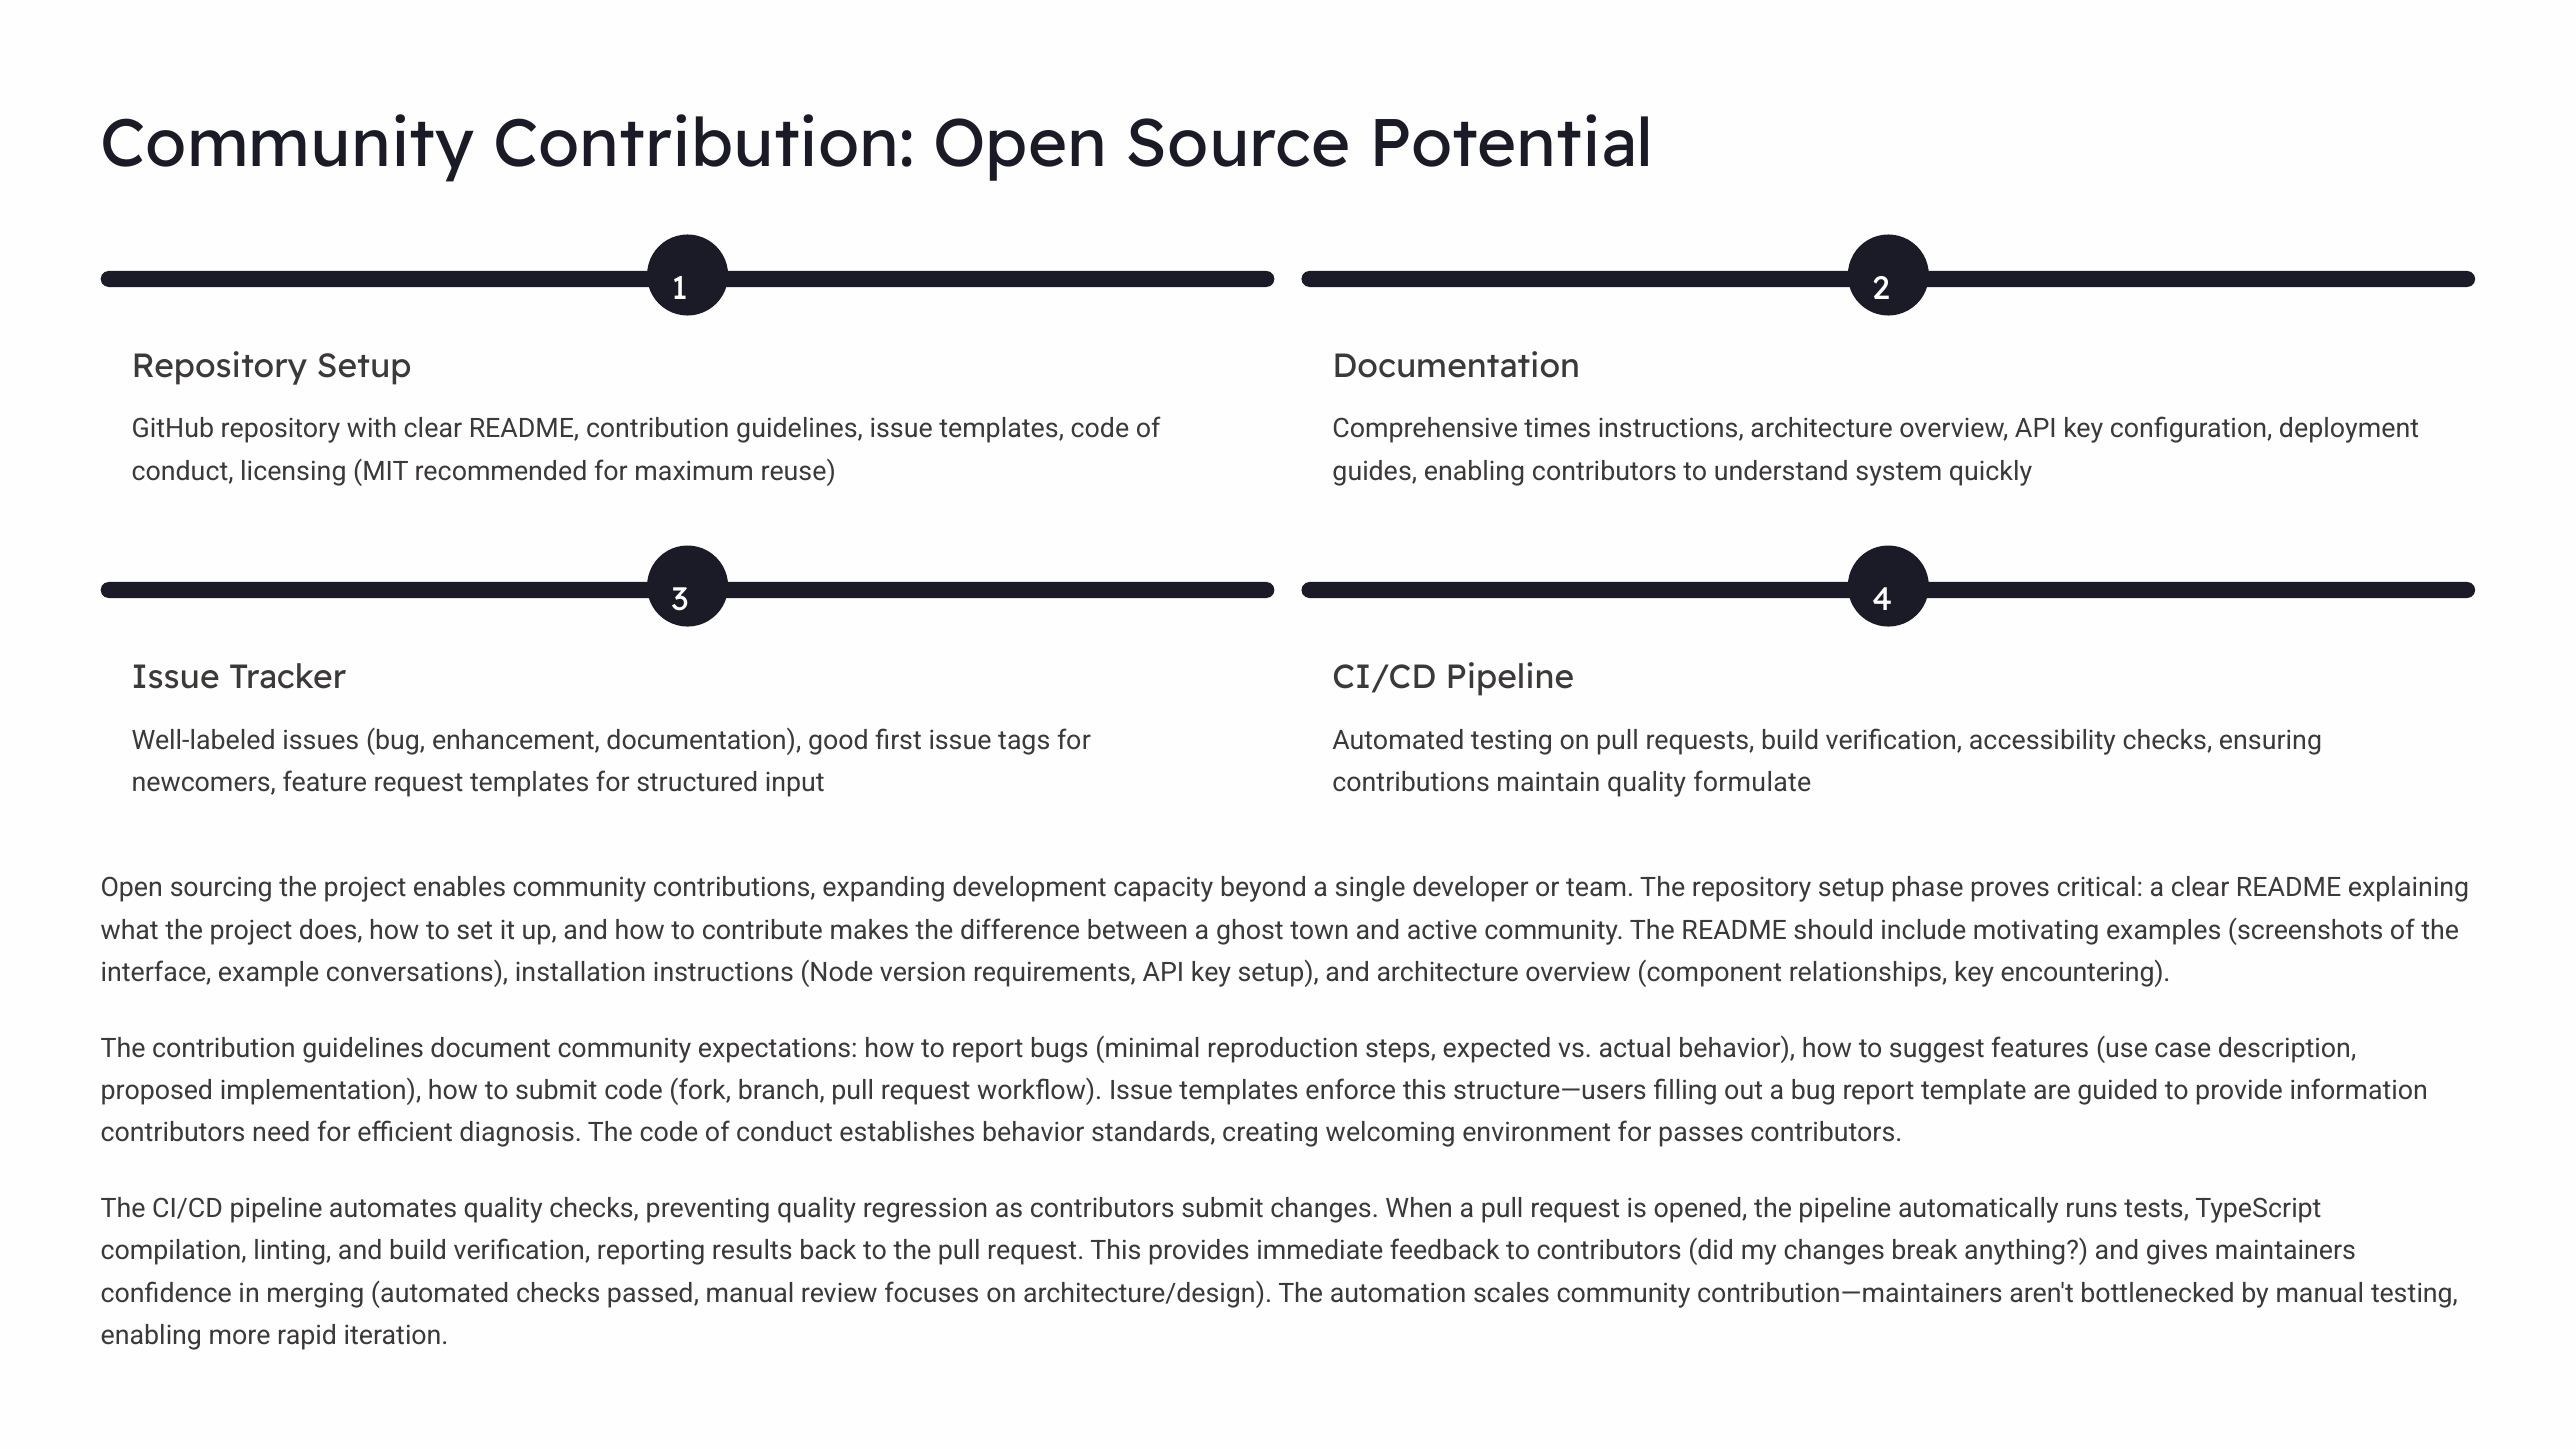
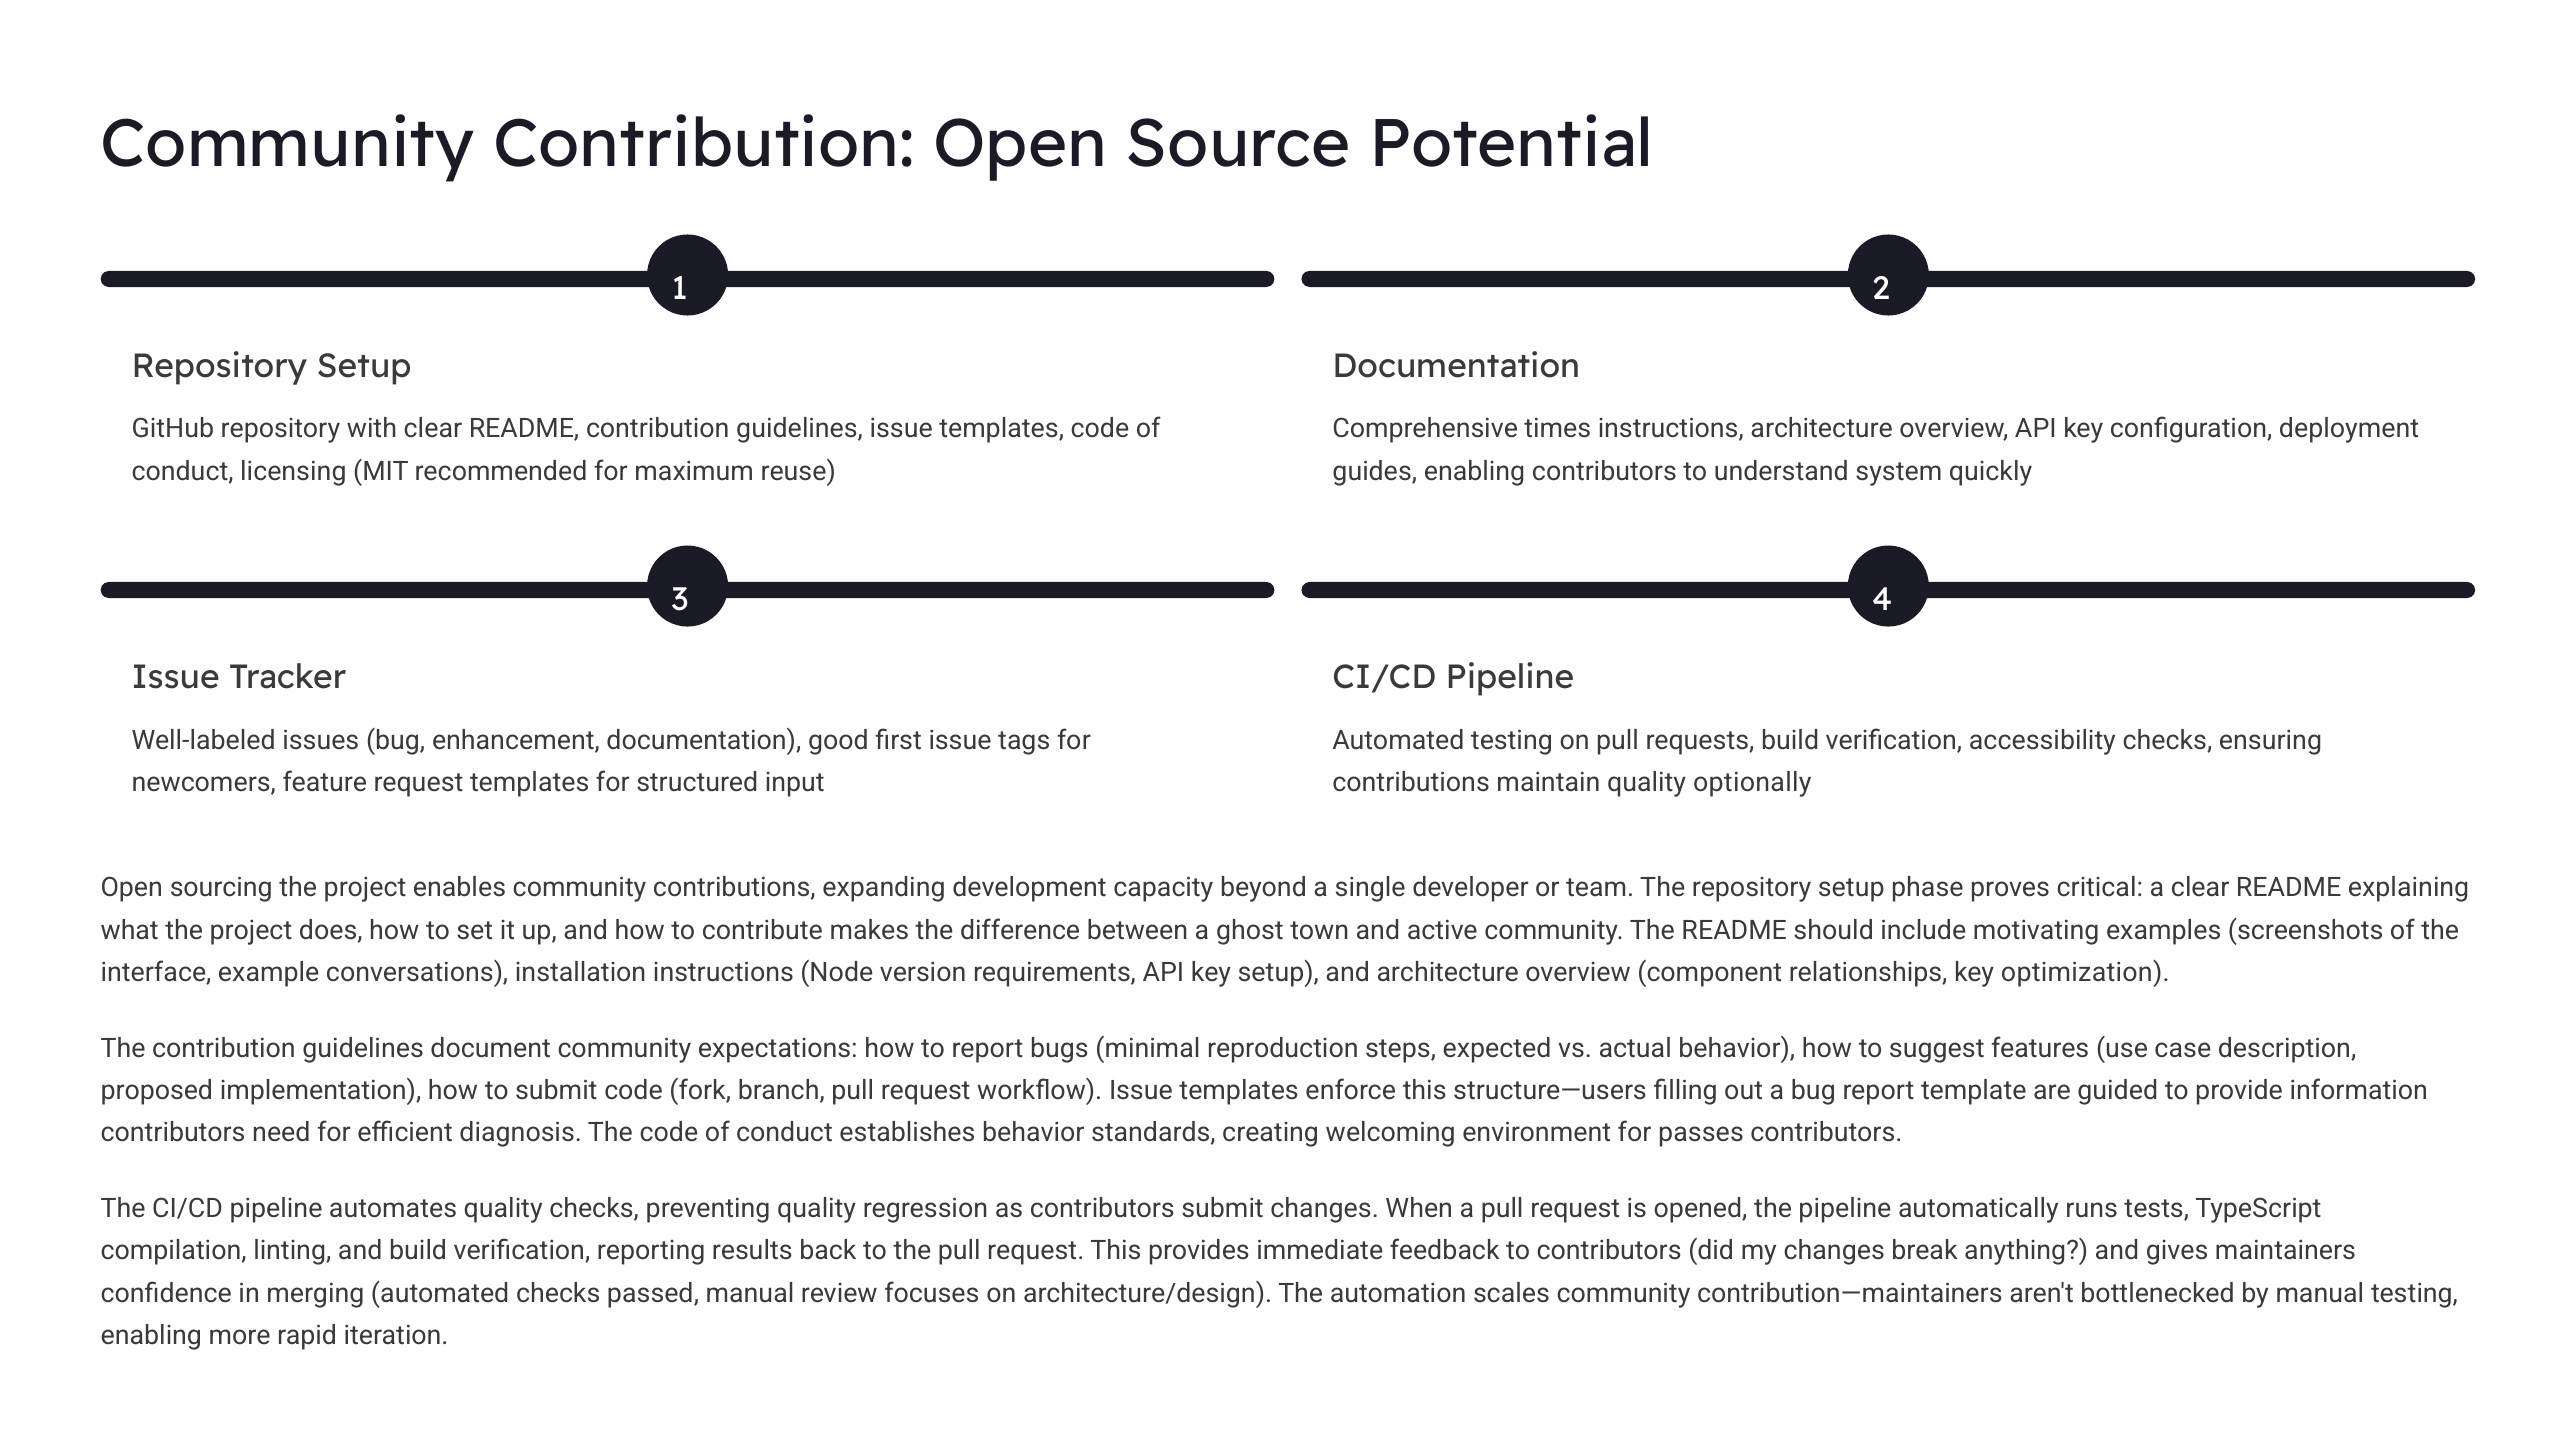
formulate: formulate -> optionally
encountering: encountering -> optimization
